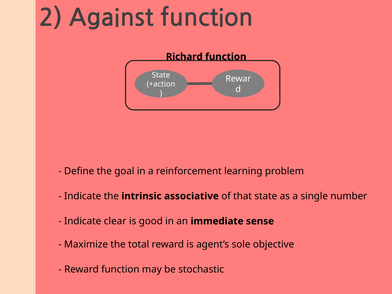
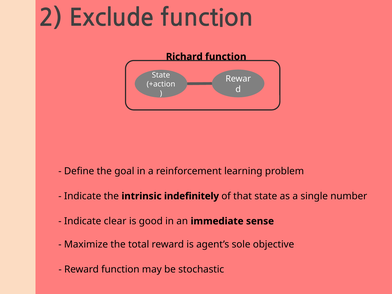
Against: Against -> Exclude
associative: associative -> indefinitely
